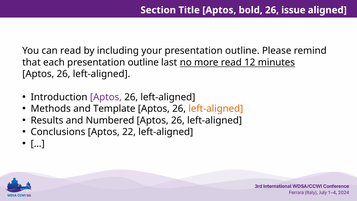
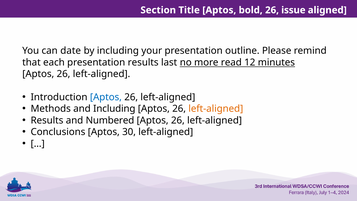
can read: read -> date
each presentation outline: outline -> results
Aptos at (106, 97) colour: purple -> blue
and Template: Template -> Including
22: 22 -> 30
